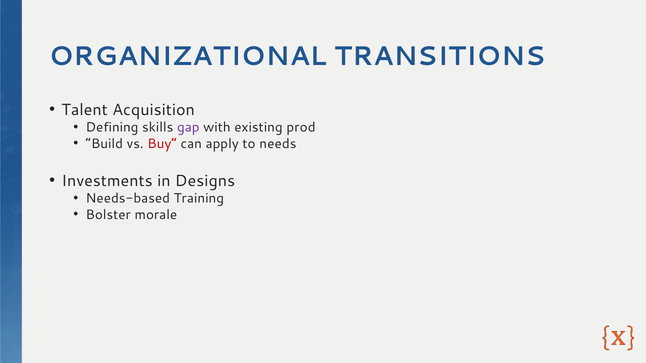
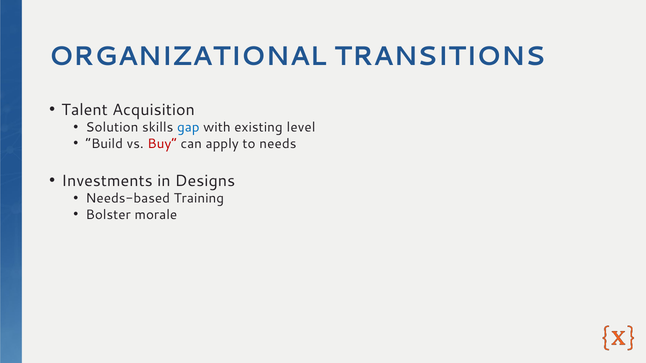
Defining: Defining -> Solution
gap colour: purple -> blue
prod: prod -> level
